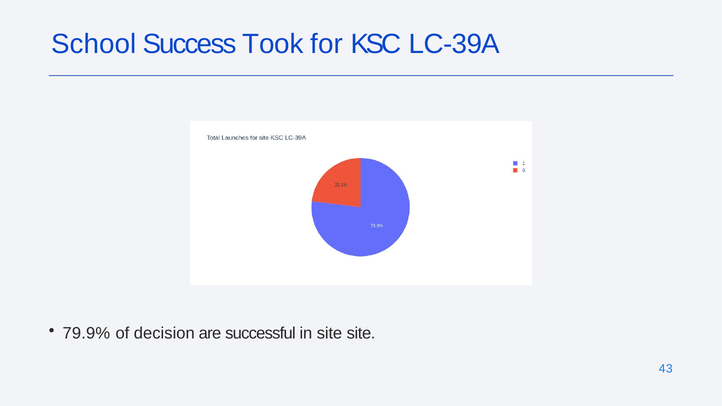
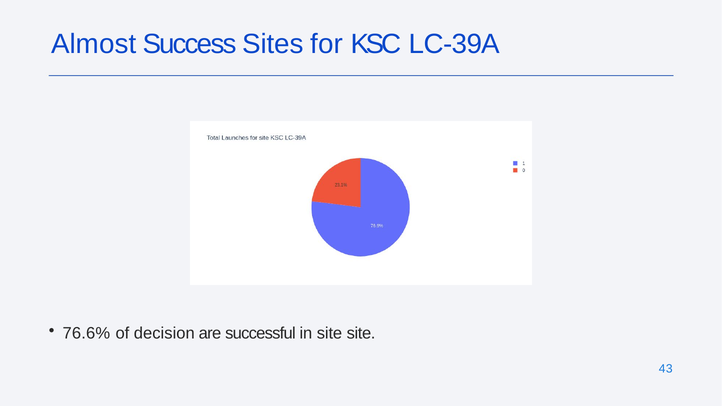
School: School -> Almost
Took: Took -> Sites
79.9%: 79.9% -> 76.6%
